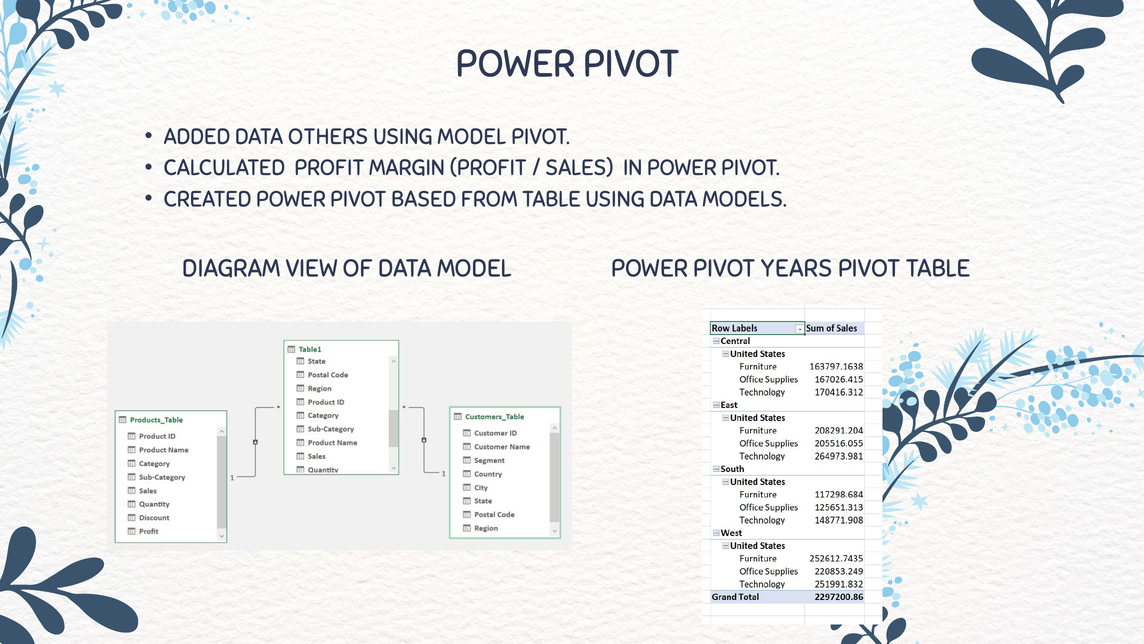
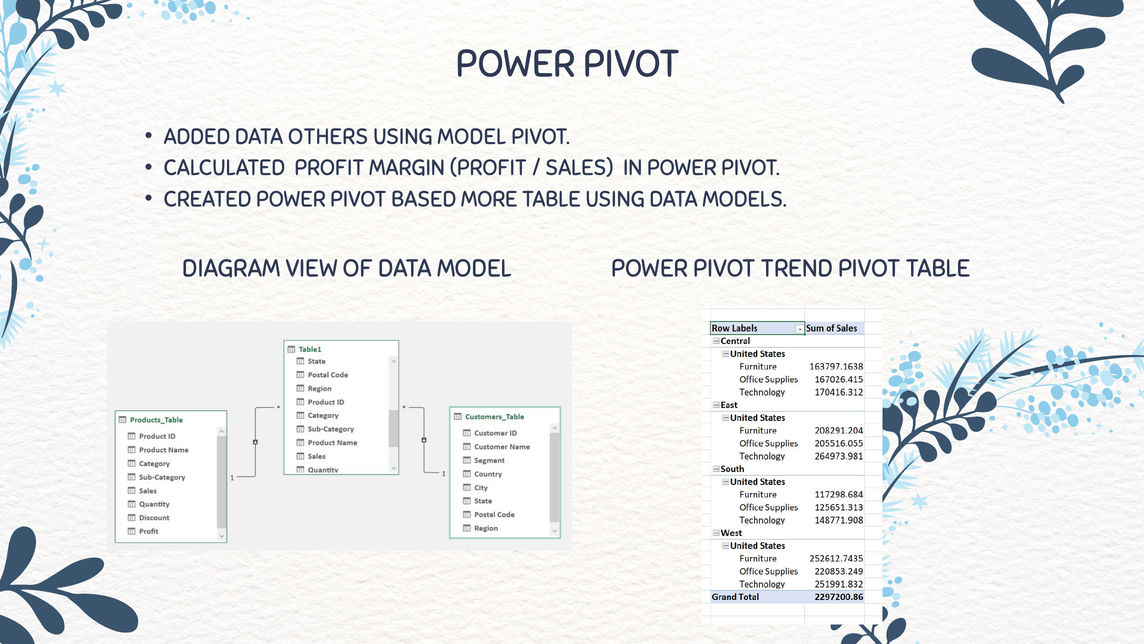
FROM: FROM -> MORE
YEARS: YEARS -> TREND
